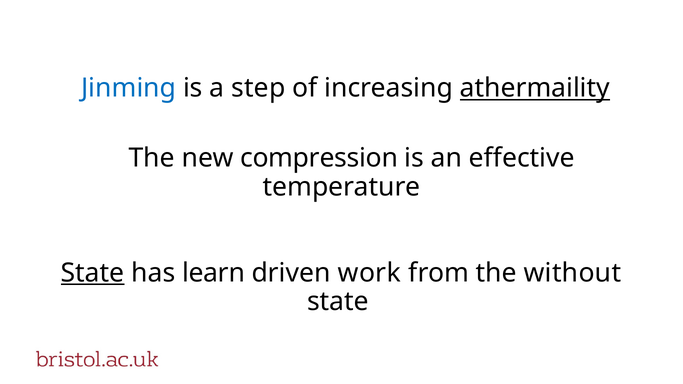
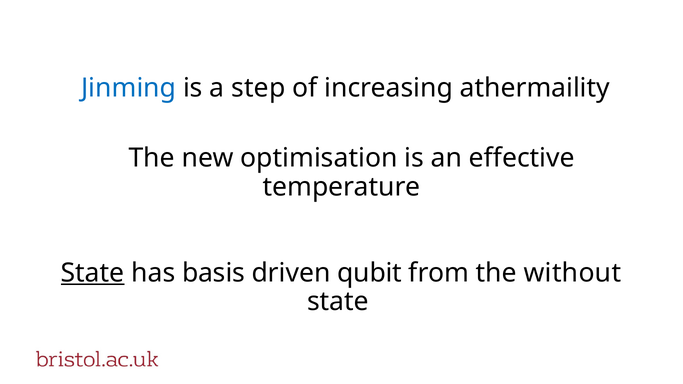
athermaility underline: present -> none
compression: compression -> optimisation
learn: learn -> basis
work: work -> qubit
